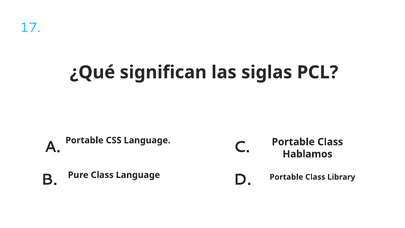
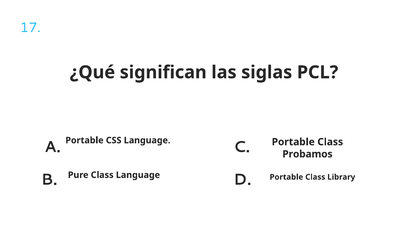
Hablamos: Hablamos -> Probamos
